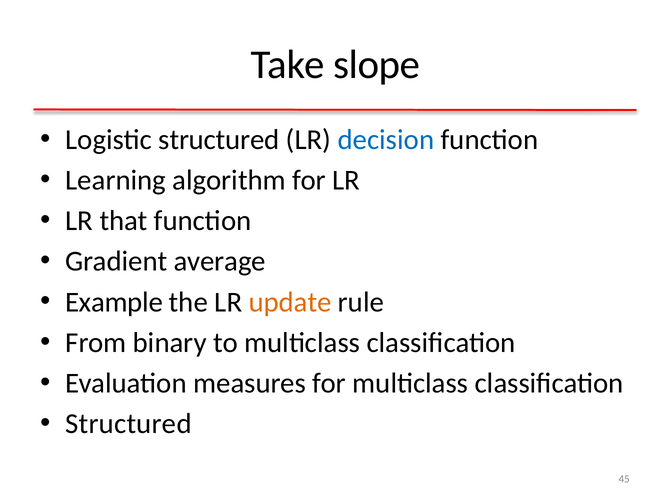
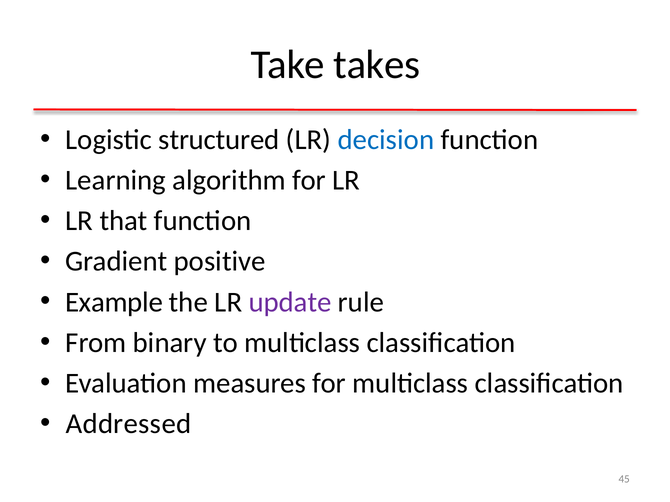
slope: slope -> takes
average: average -> positive
update colour: orange -> purple
Structured at (129, 424): Structured -> Addressed
